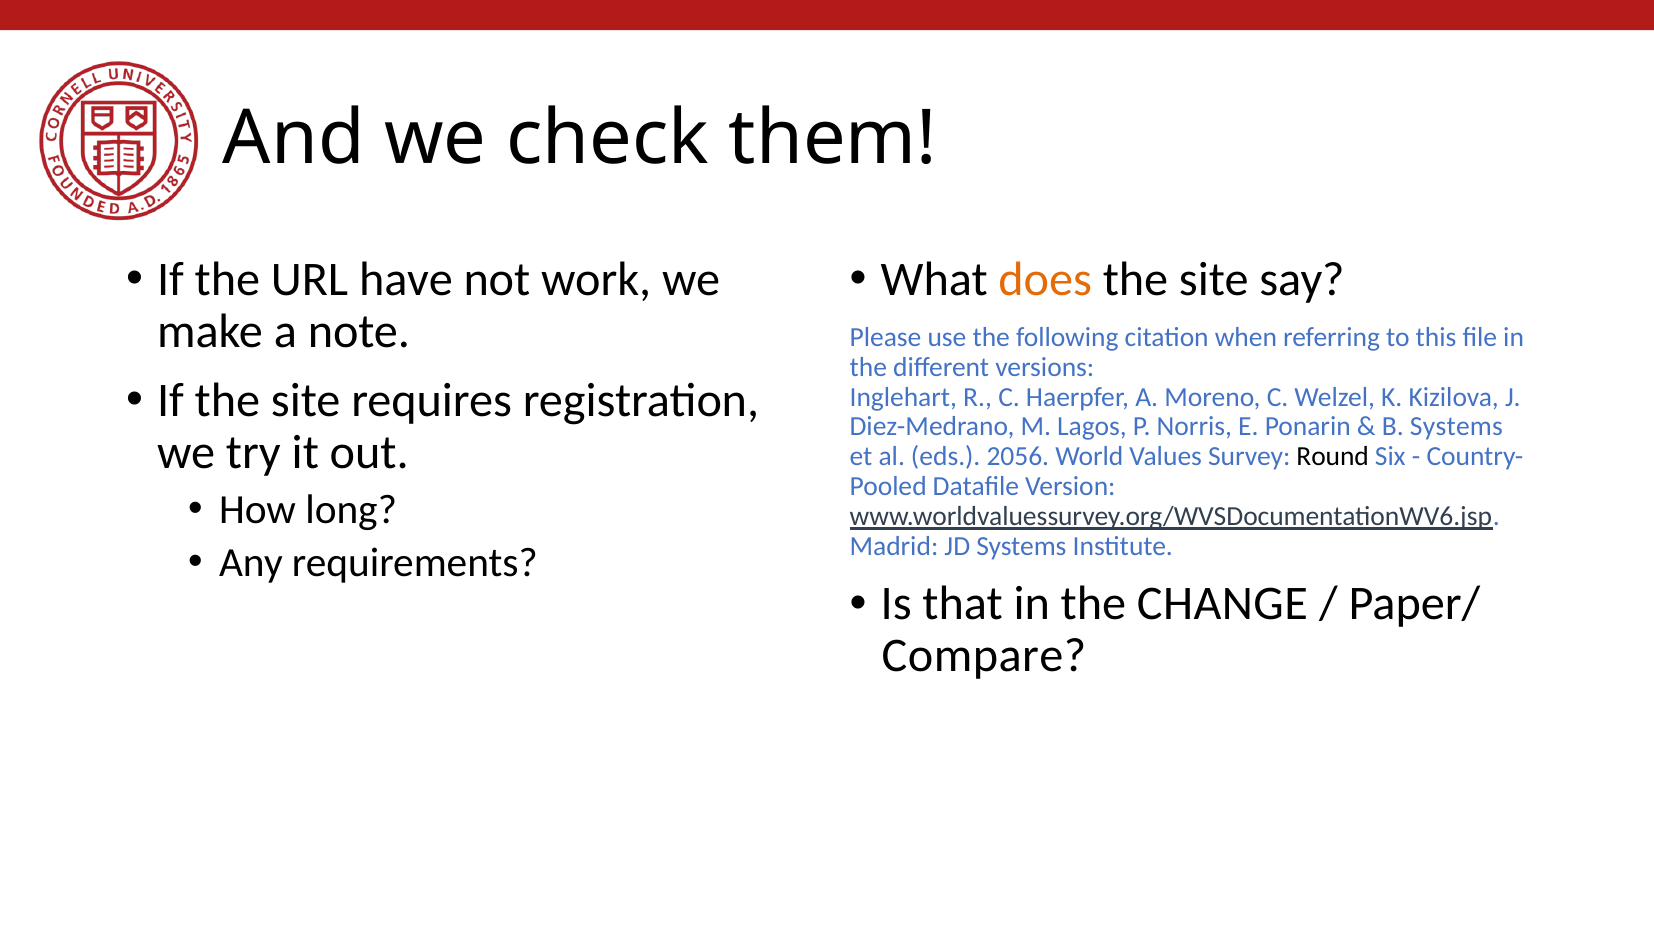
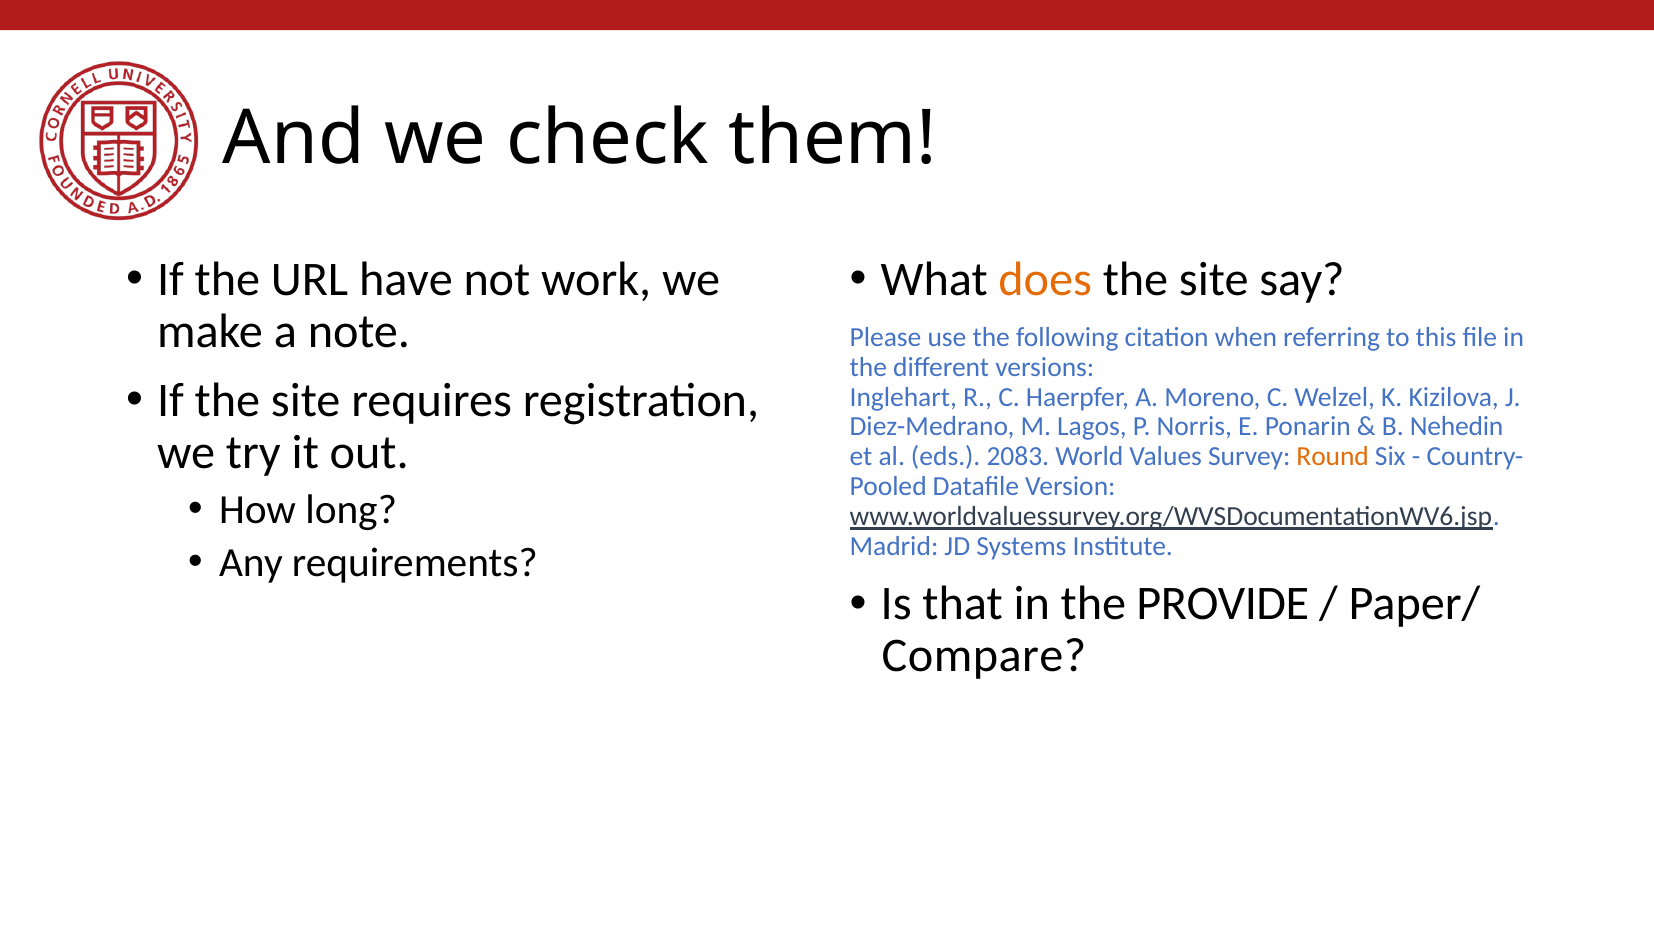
B Systems: Systems -> Nehedin
2056: 2056 -> 2083
Round colour: black -> orange
CHANGE: CHANGE -> PROVIDE
